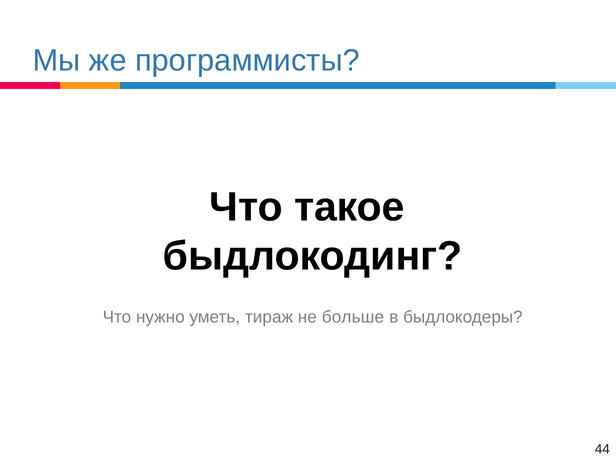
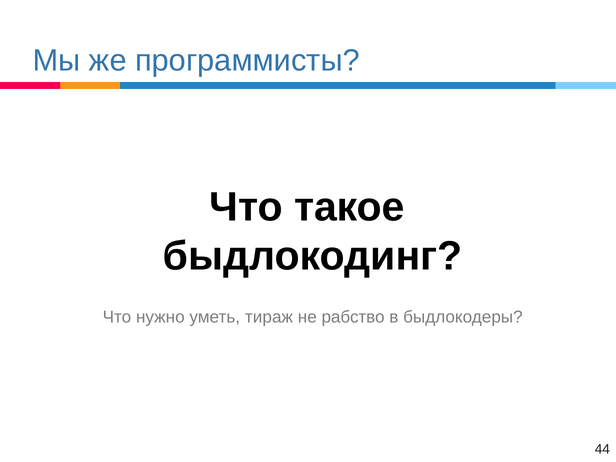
больше: больше -> рабство
